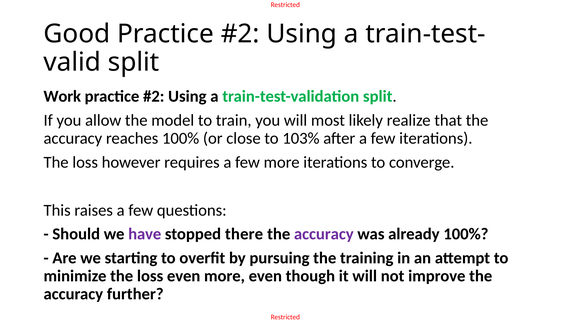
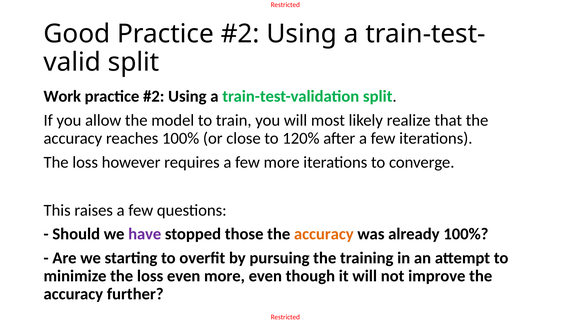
103%: 103% -> 120%
there: there -> those
accuracy at (324, 234) colour: purple -> orange
